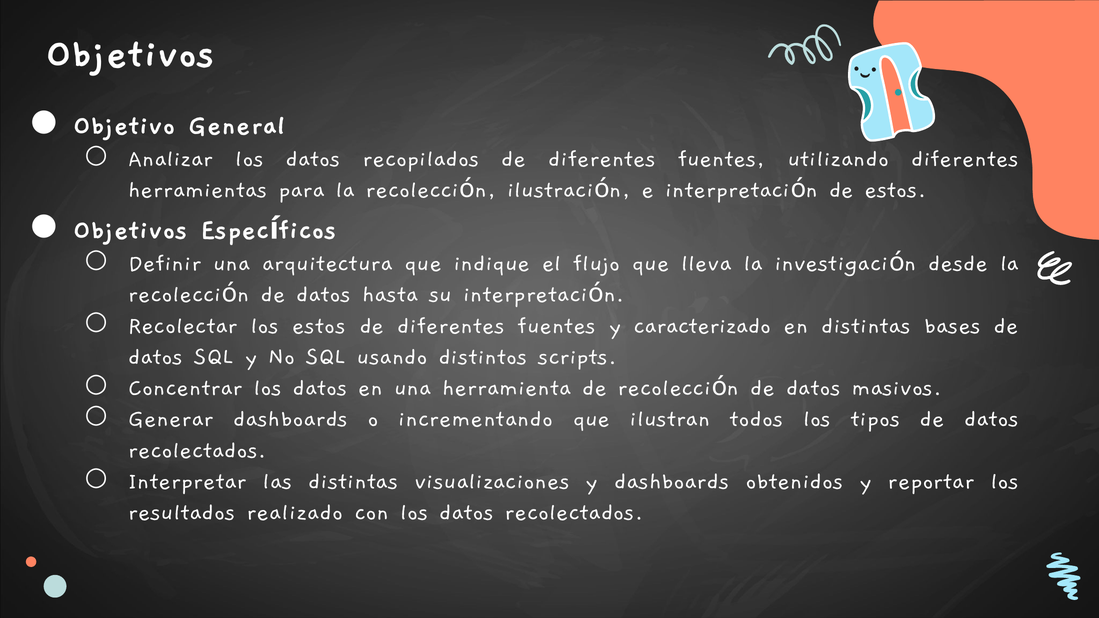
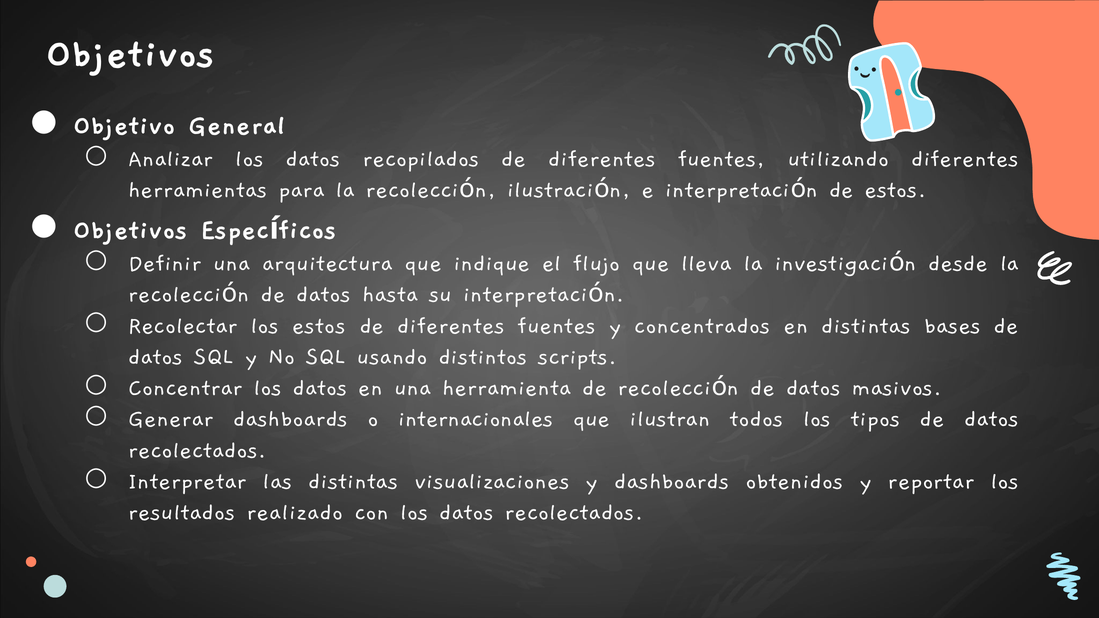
caracterizado: caracterizado -> concentrados
incrementando: incrementando -> internacionales
